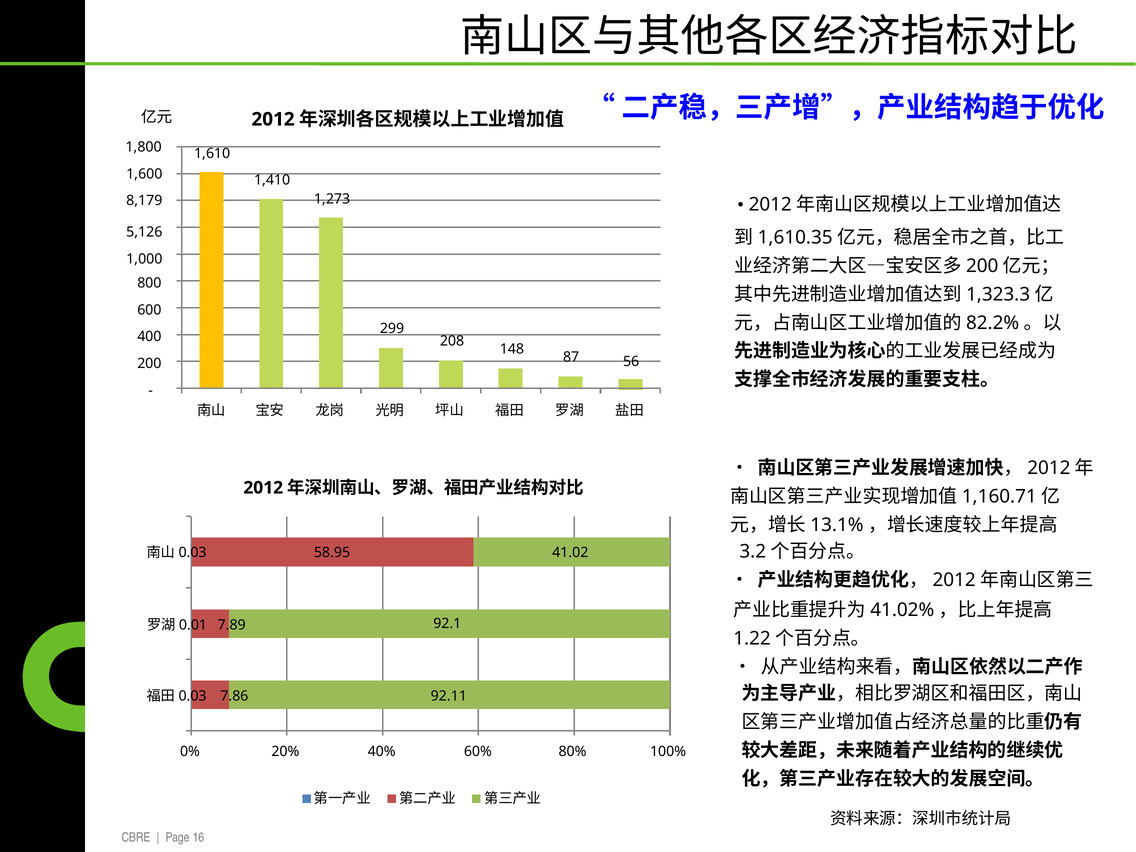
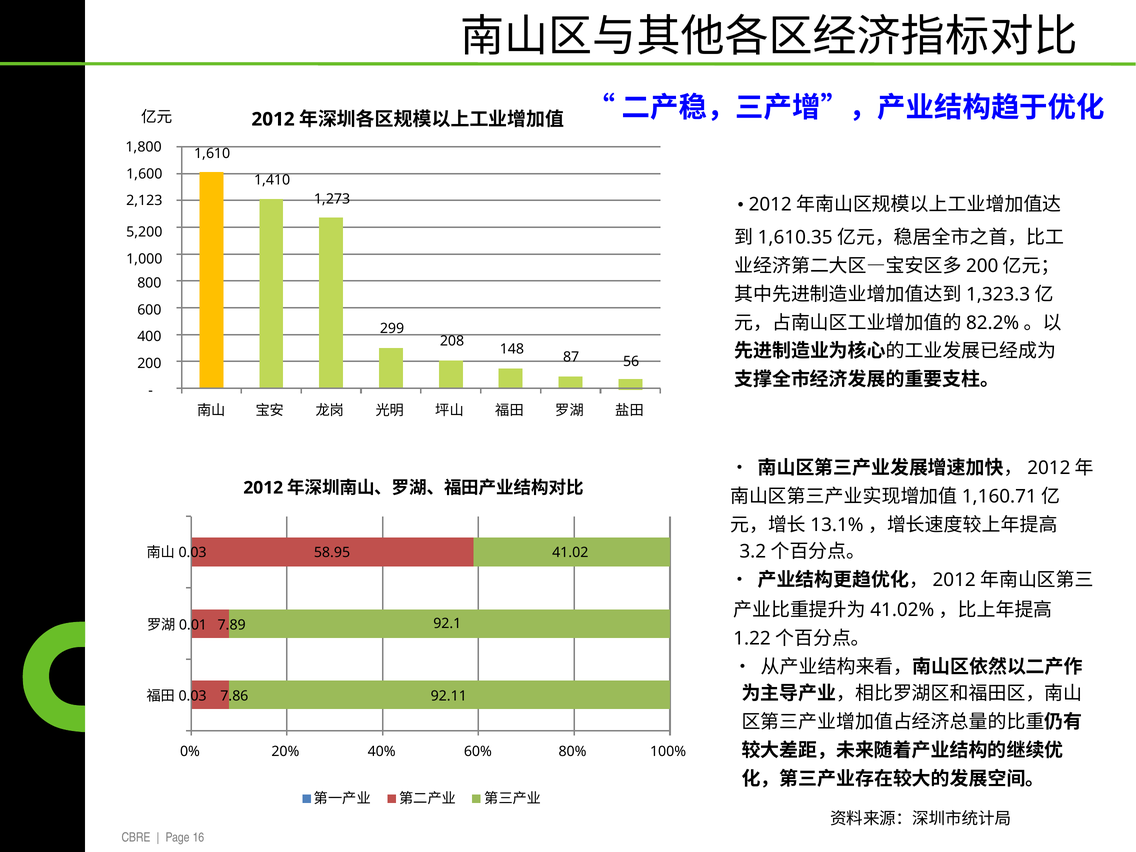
8,179: 8,179 -> 2,123
5,126: 5,126 -> 5,200
